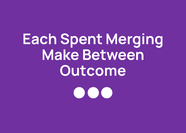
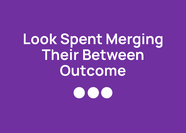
Each: Each -> Look
Make: Make -> Their
